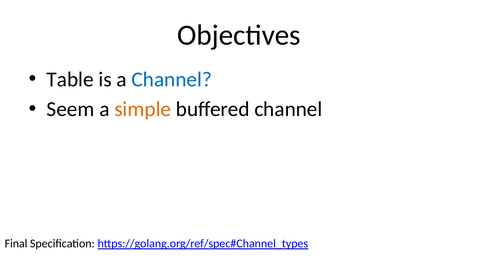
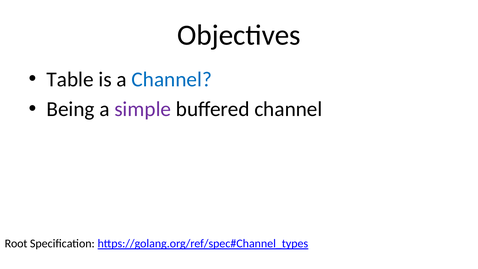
Seem: Seem -> Being
simple colour: orange -> purple
Final: Final -> Root
